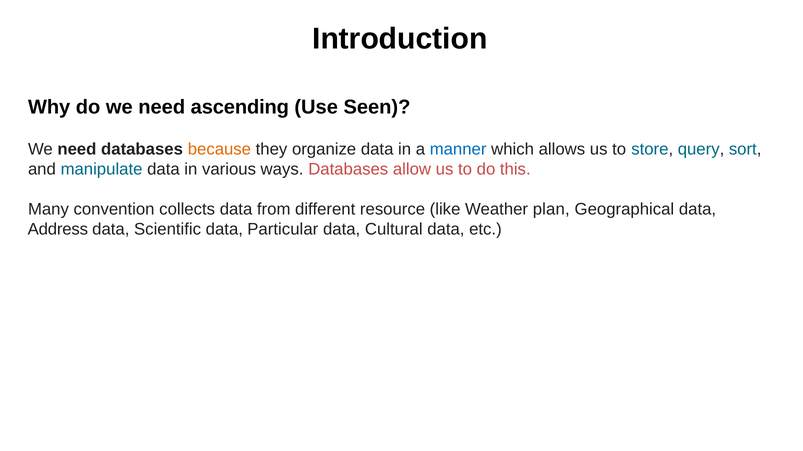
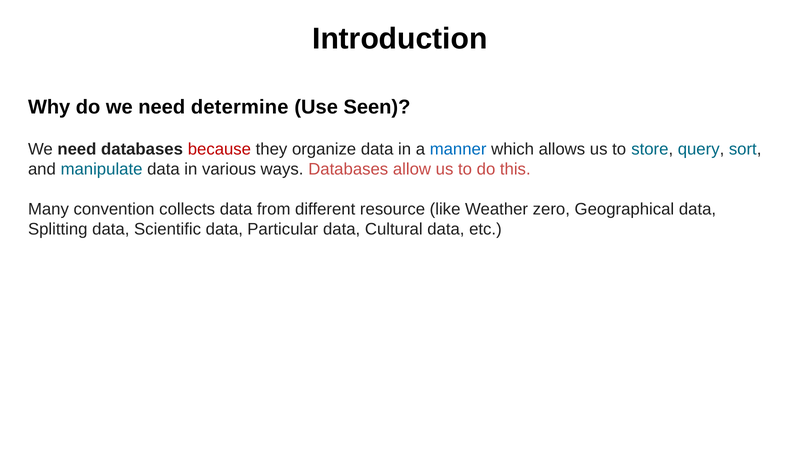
ascending: ascending -> determine
because colour: orange -> red
plan: plan -> zero
Address: Address -> Splitting
